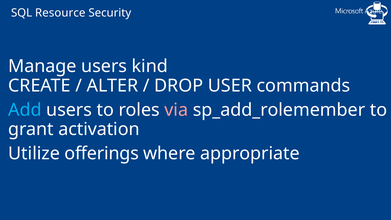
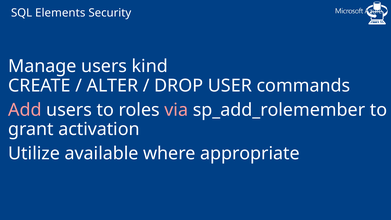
Resource: Resource -> Elements
Add colour: light blue -> pink
offerings: offerings -> available
